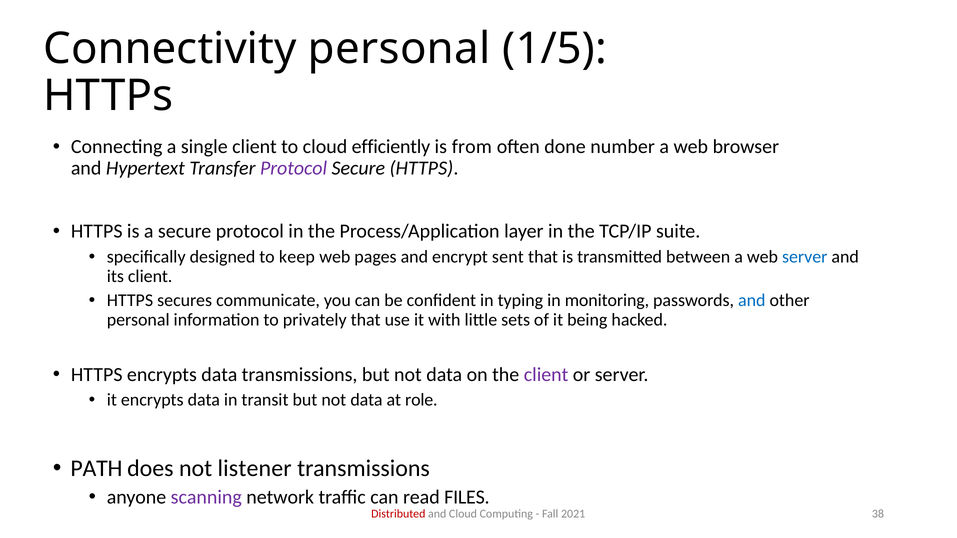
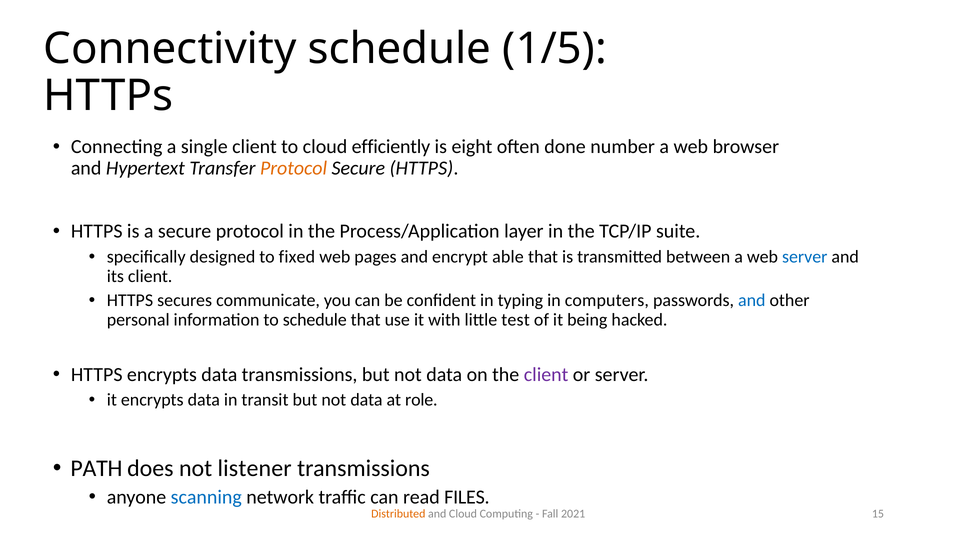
Connectivity personal: personal -> schedule
from: from -> eight
Protocol at (294, 168) colour: purple -> orange
keep: keep -> fixed
sent: sent -> able
monitoring: monitoring -> computers
to privately: privately -> schedule
sets: sets -> test
scanning colour: purple -> blue
Distributed colour: red -> orange
38: 38 -> 15
